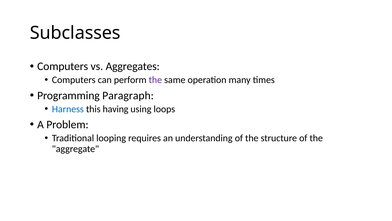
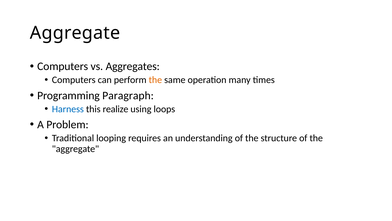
Subclasses at (75, 33): Subclasses -> Aggregate
the at (155, 80) colour: purple -> orange
having: having -> realize
